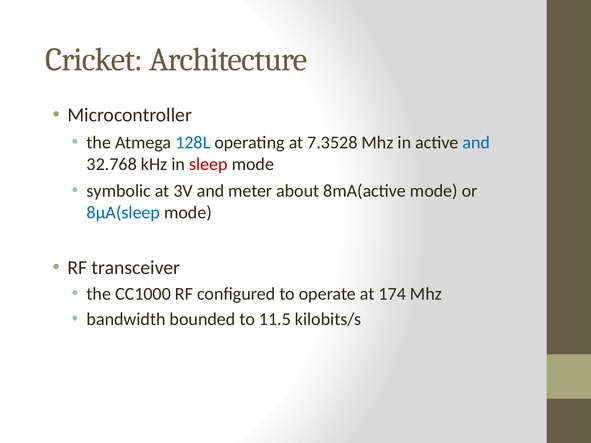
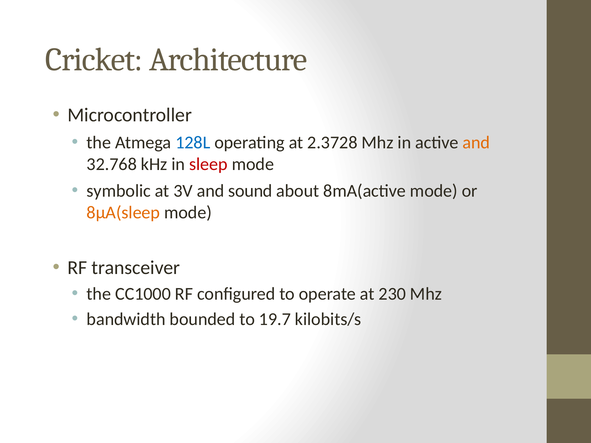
7.3528: 7.3528 -> 2.3728
and at (476, 143) colour: blue -> orange
meter: meter -> sound
8μA(sleep colour: blue -> orange
174: 174 -> 230
11.5: 11.5 -> 19.7
